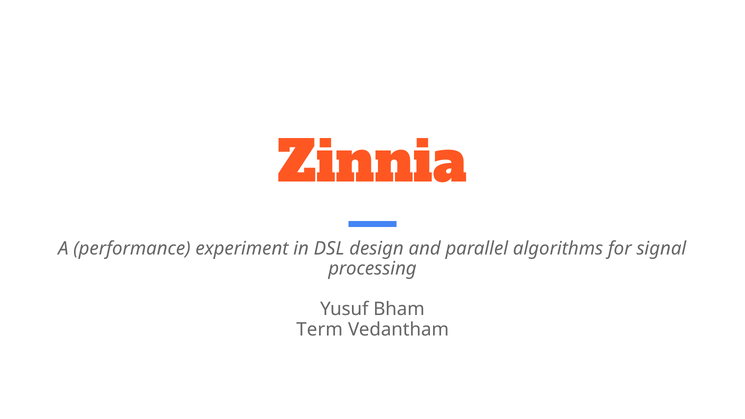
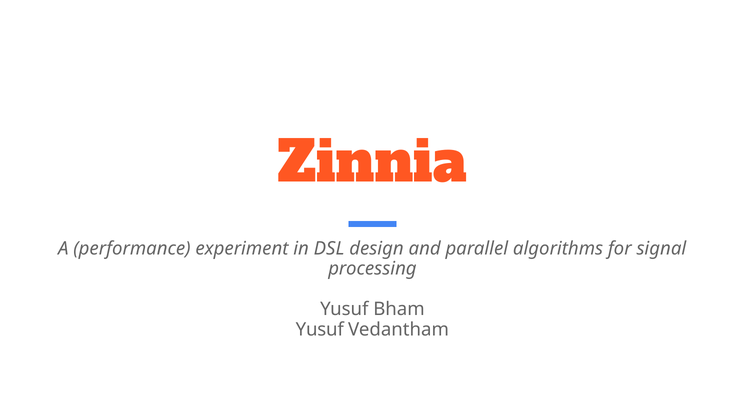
Term at (320, 330): Term -> Yusuf
